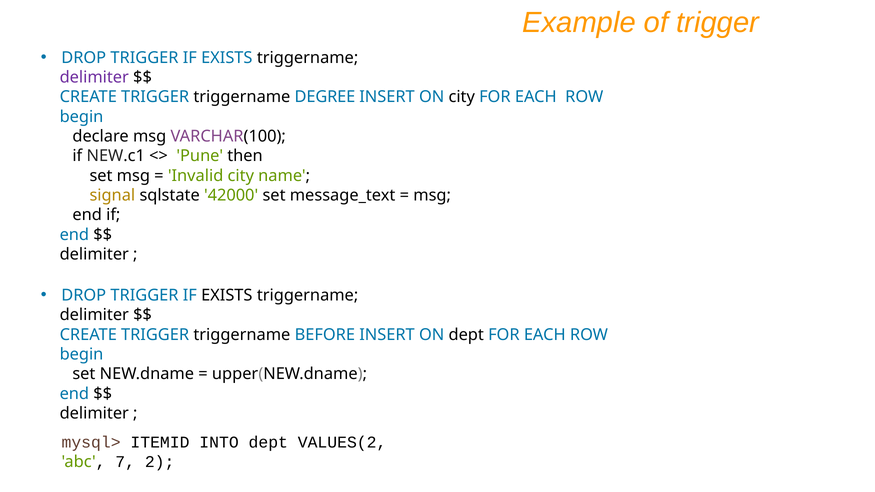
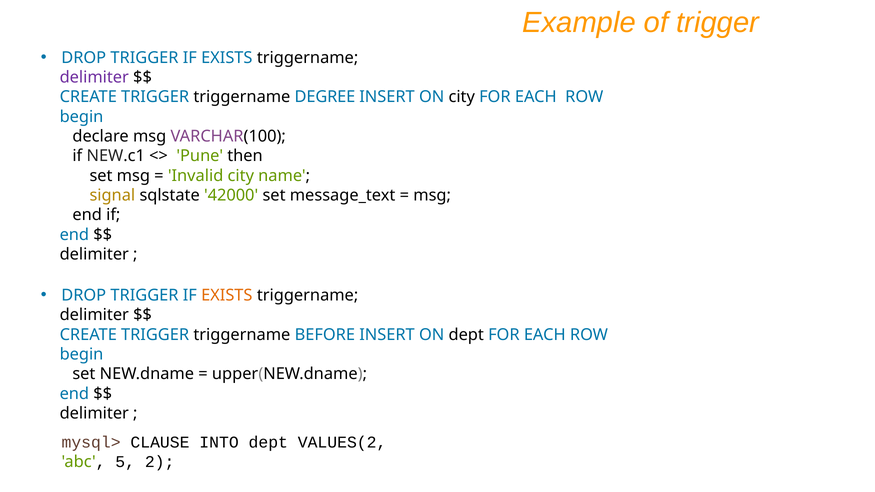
EXISTS at (227, 295) colour: black -> orange
ITEMID: ITEMID -> CLAUSE
7: 7 -> 5
